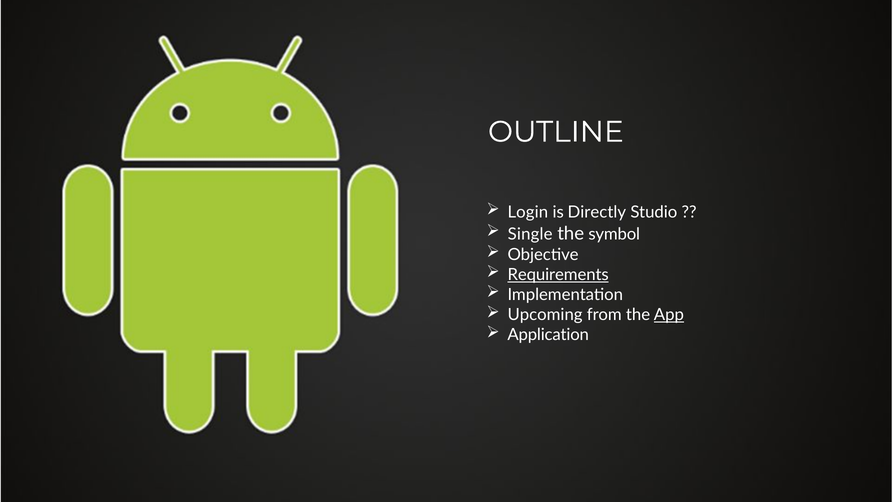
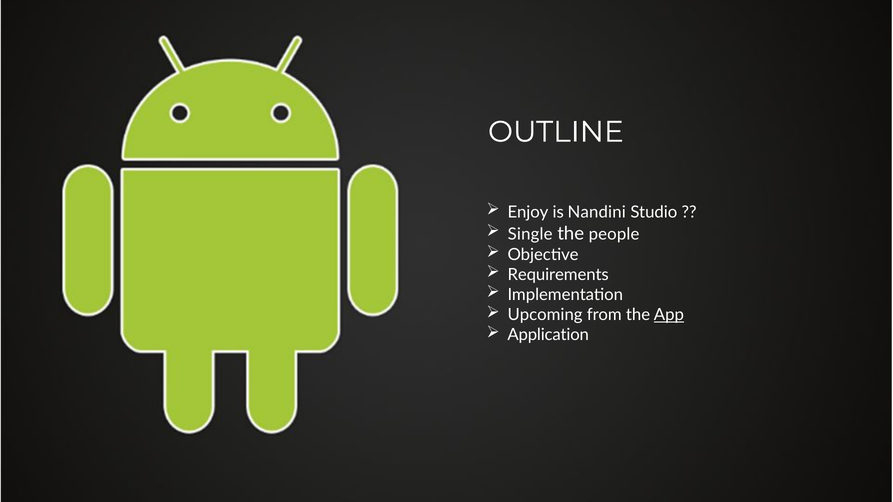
Login: Login -> Enjoy
Directly: Directly -> Nandini
symbol: symbol -> people
Requirements underline: present -> none
